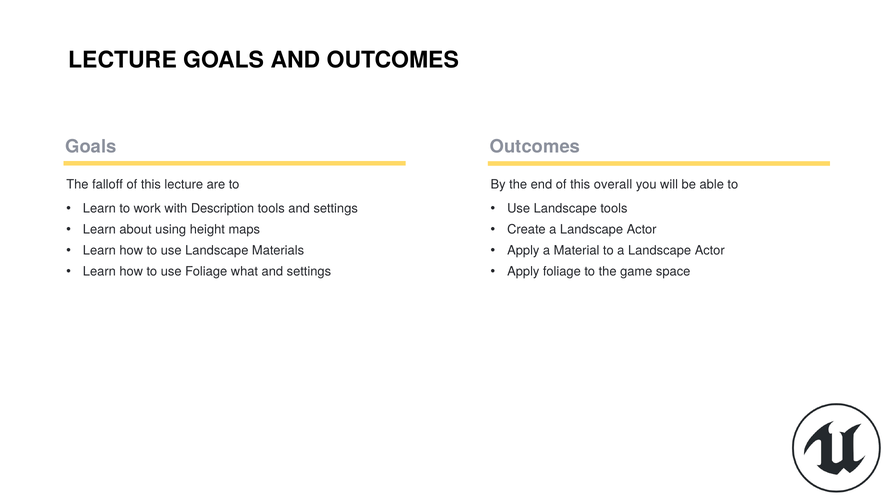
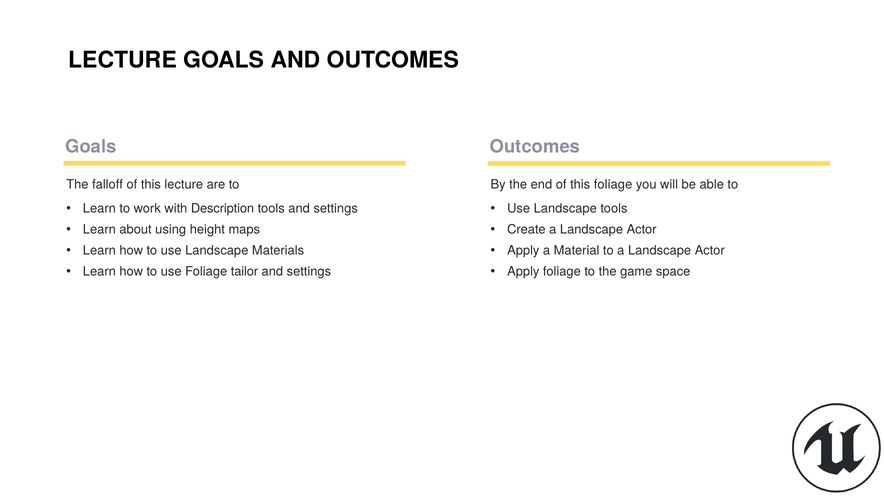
this overall: overall -> foliage
what: what -> tailor
